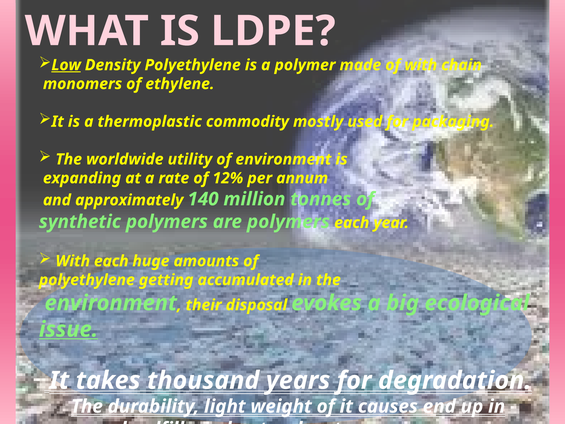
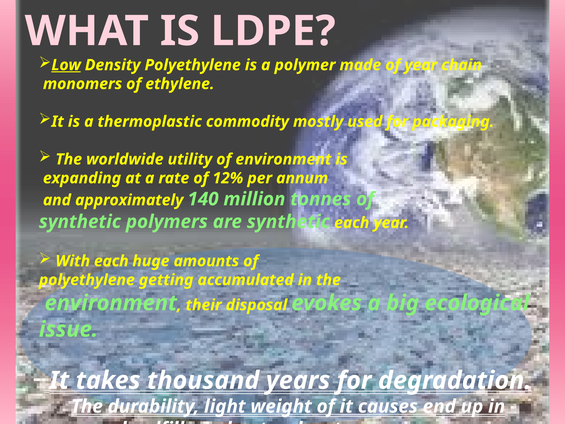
of with: with -> year
are polymers: polymers -> synthetic
issue underline: present -> none
